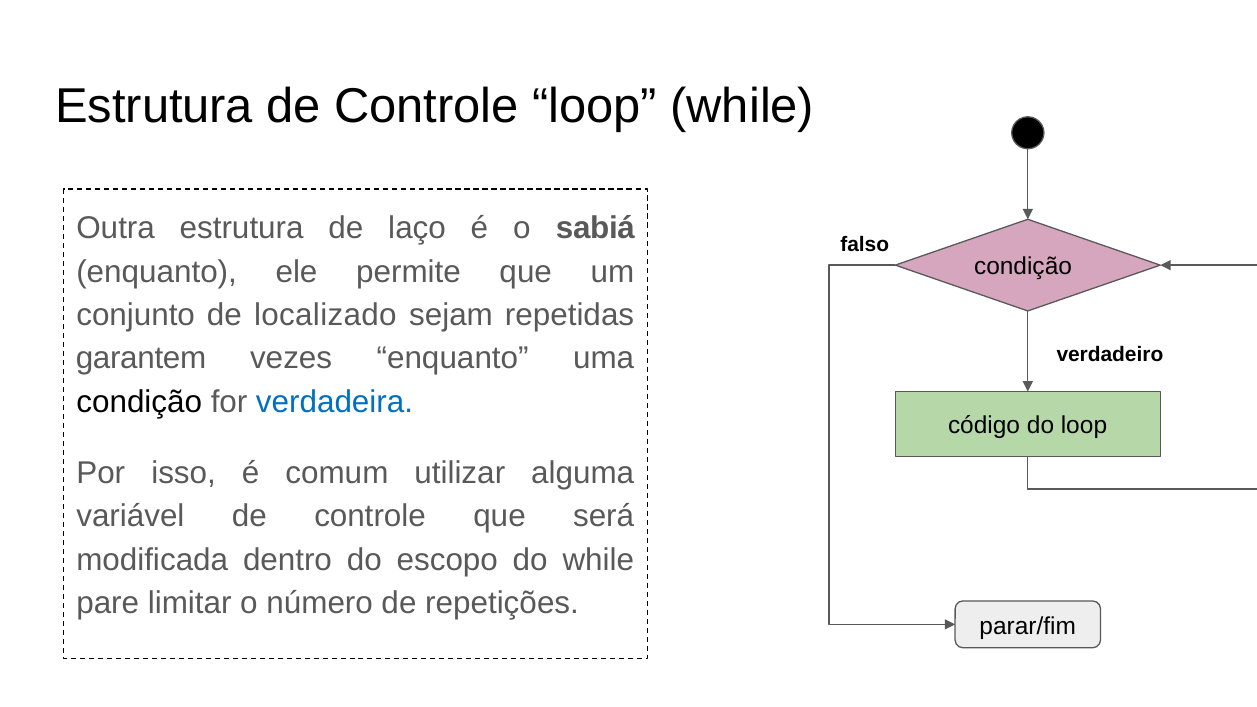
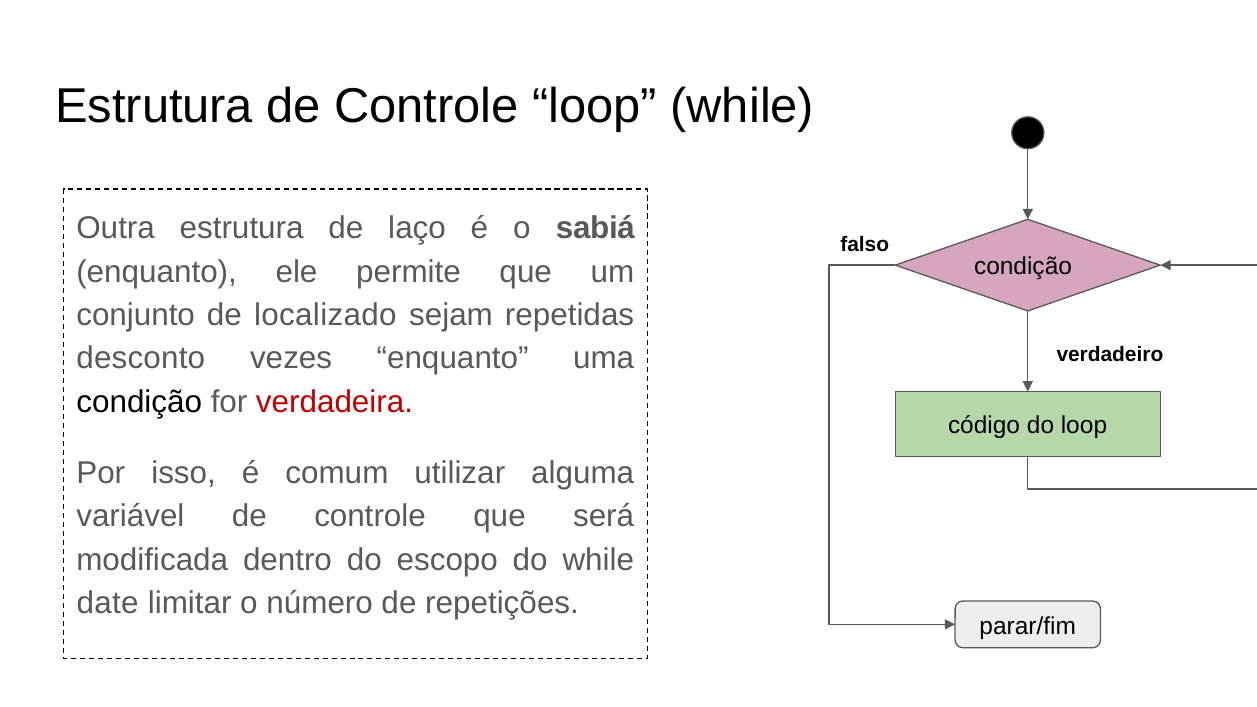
garantem: garantem -> desconto
verdadeira colour: blue -> red
pare: pare -> date
